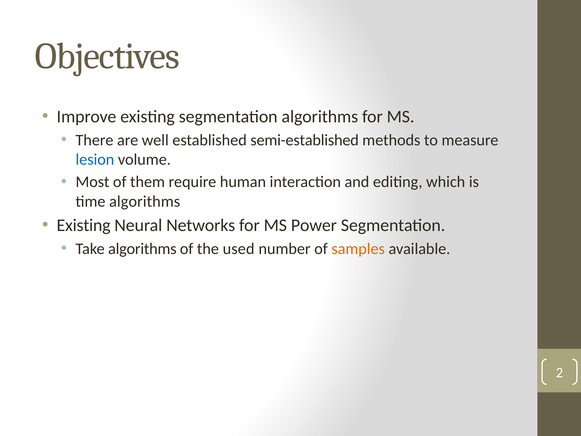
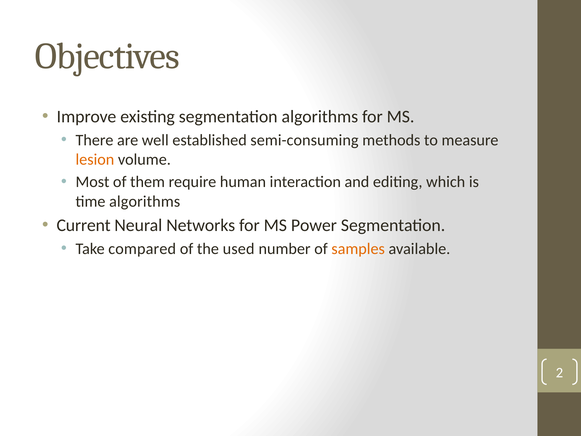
semi-established: semi-established -> semi-consuming
lesion colour: blue -> orange
Existing at (84, 225): Existing -> Current
Take algorithms: algorithms -> compared
